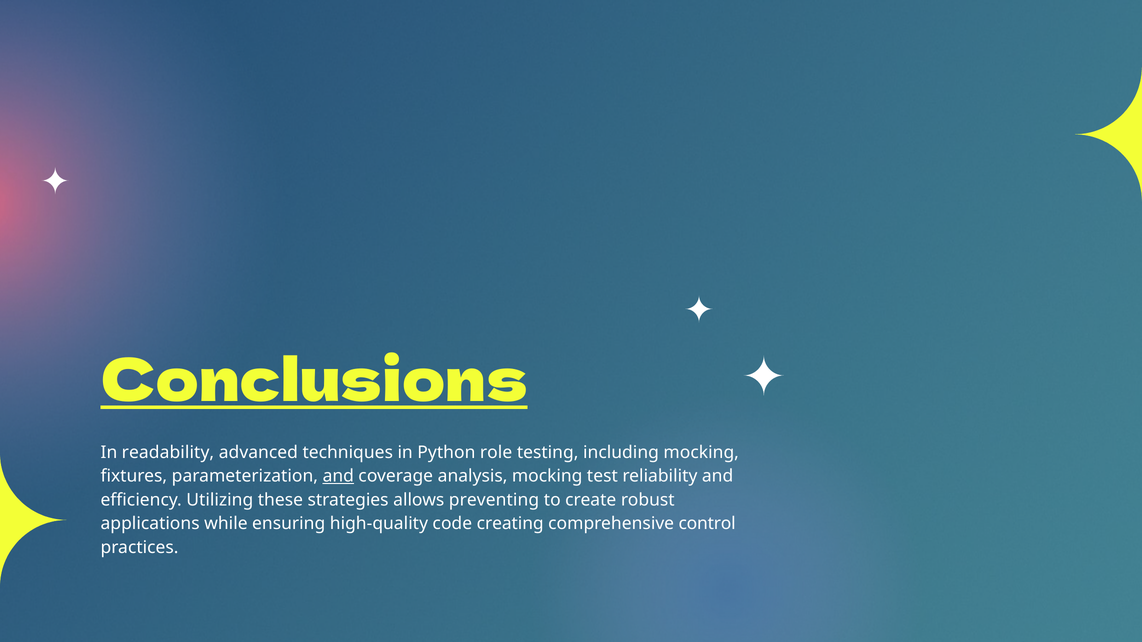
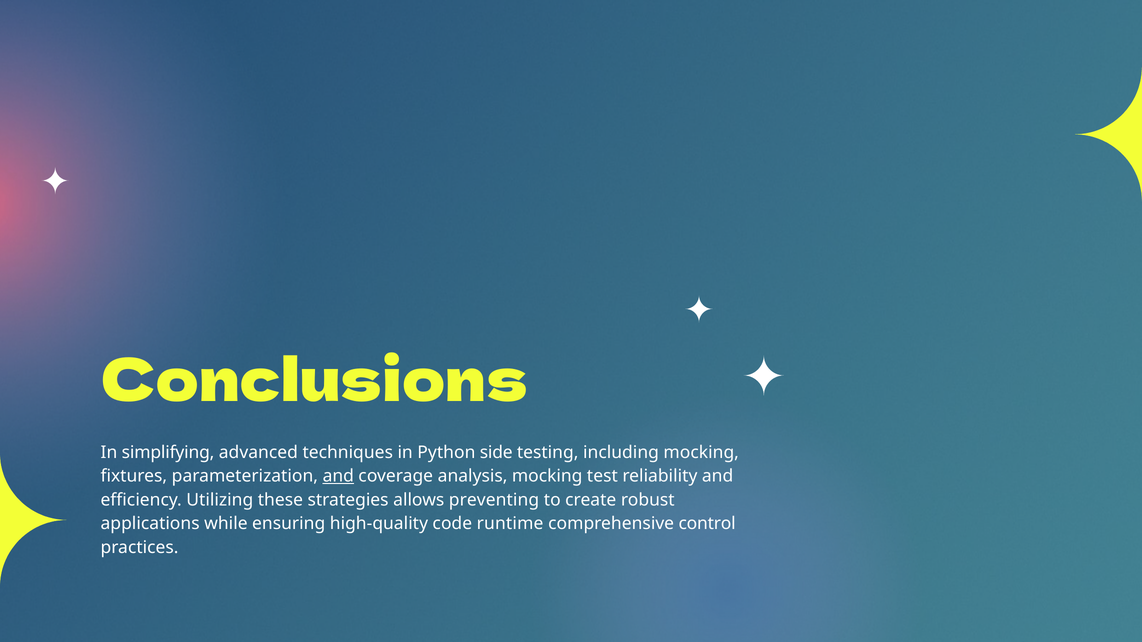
Conclusions underline: present -> none
readability: readability -> simplifying
role: role -> side
creating: creating -> runtime
